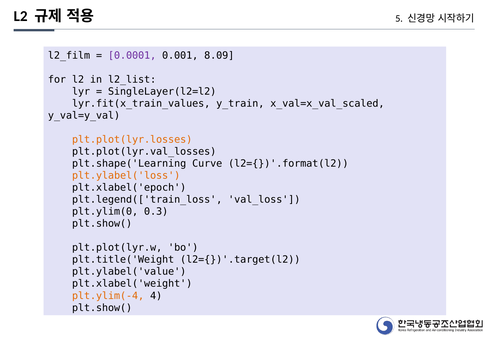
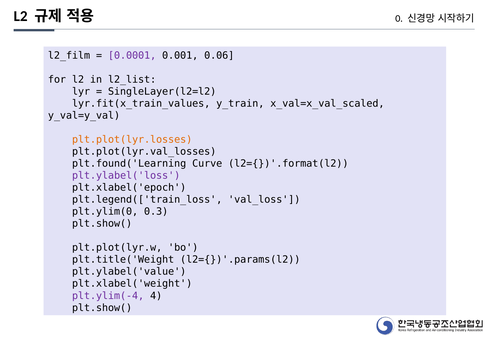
5: 5 -> 0
8.09: 8.09 -> 0.06
plt.shape('Learning: plt.shape('Learning -> plt.found('Learning
plt.ylabel('loss colour: orange -> purple
l2={})'.target(l2: l2={})'.target(l2 -> l2={})'.params(l2
plt.ylim(-4 colour: orange -> purple
